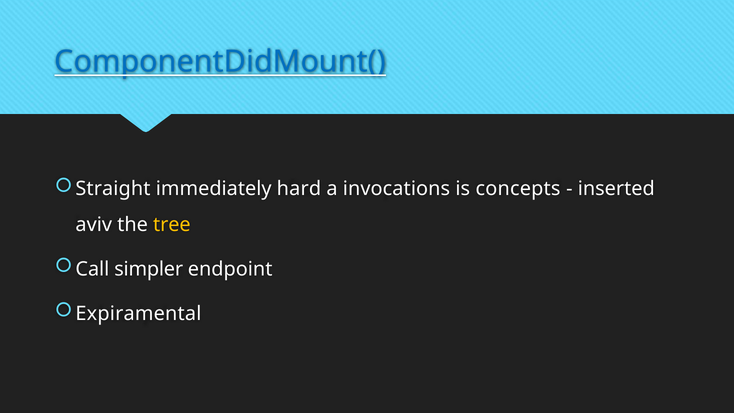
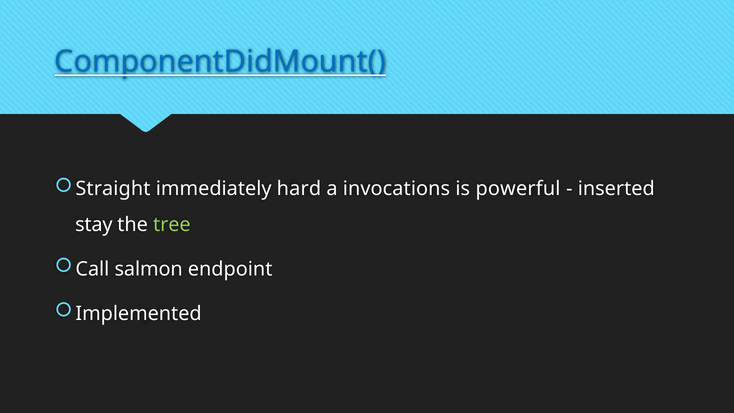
concepts: concepts -> powerful
aviv: aviv -> stay
tree colour: yellow -> light green
simpler: simpler -> salmon
Expiramental: Expiramental -> Implemented
